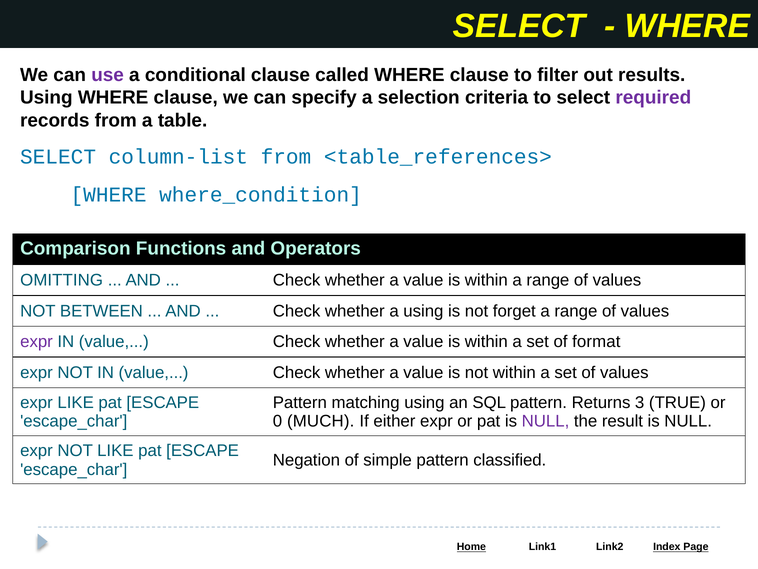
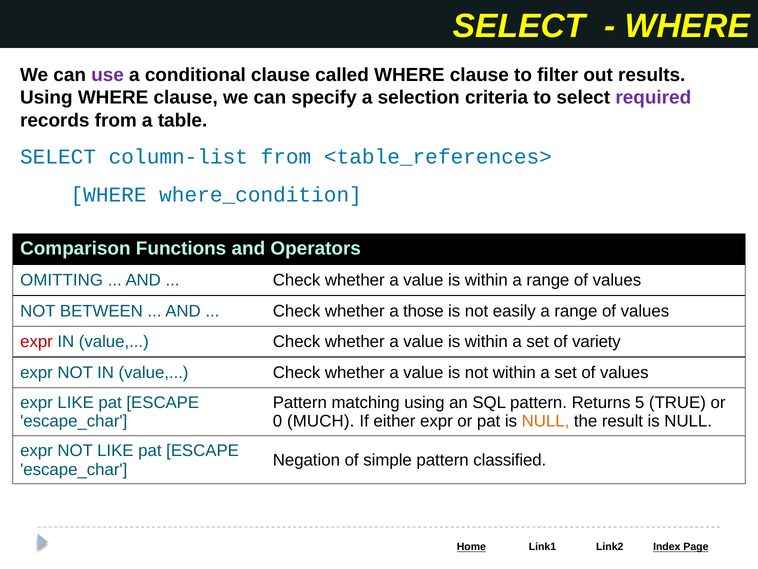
a using: using -> those
forget: forget -> easily
expr at (37, 342) colour: purple -> red
format: format -> variety
3: 3 -> 5
NULL at (546, 421) colour: purple -> orange
